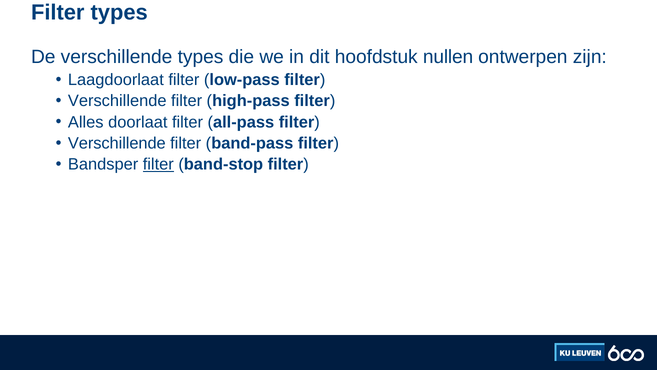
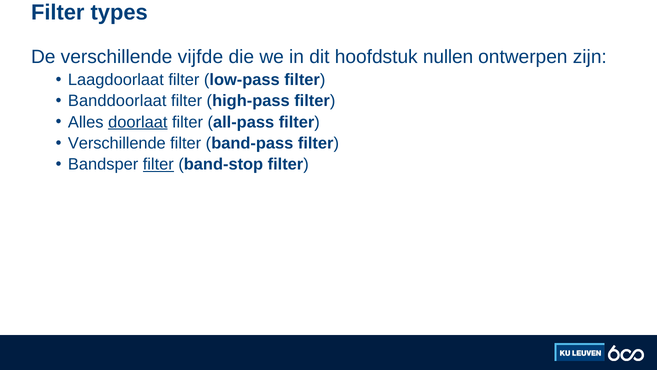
verschillende types: types -> vijfde
Verschillende at (117, 101): Verschillende -> Banddoorlaat
doorlaat underline: none -> present
